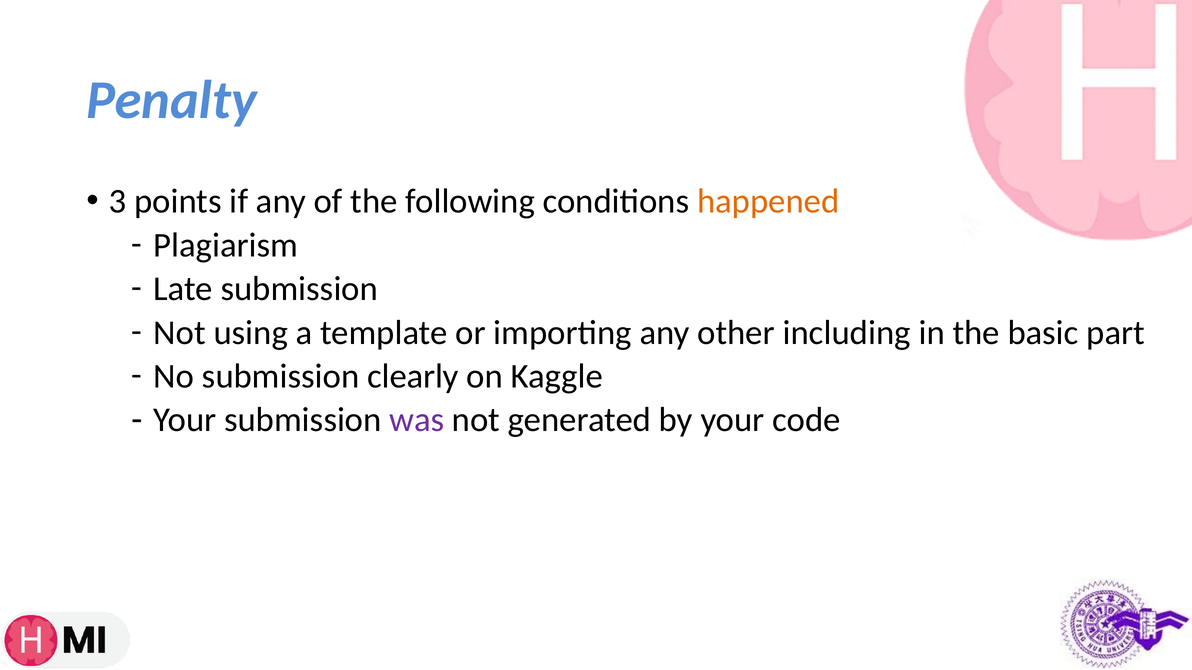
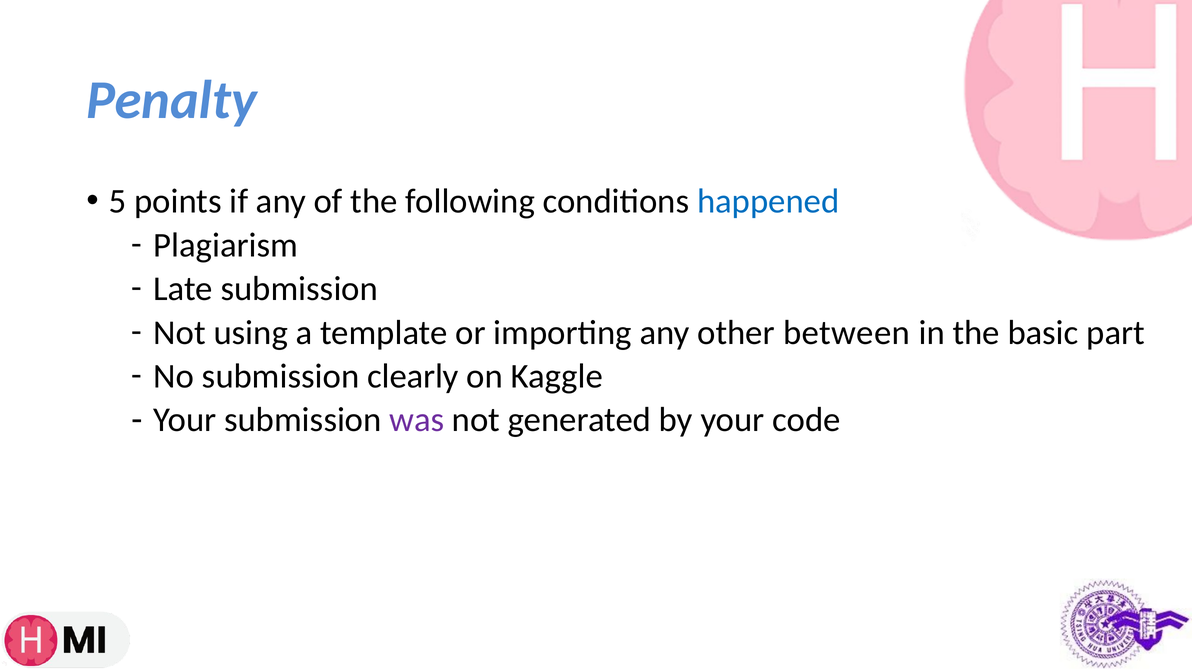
3: 3 -> 5
happened colour: orange -> blue
including: including -> between
